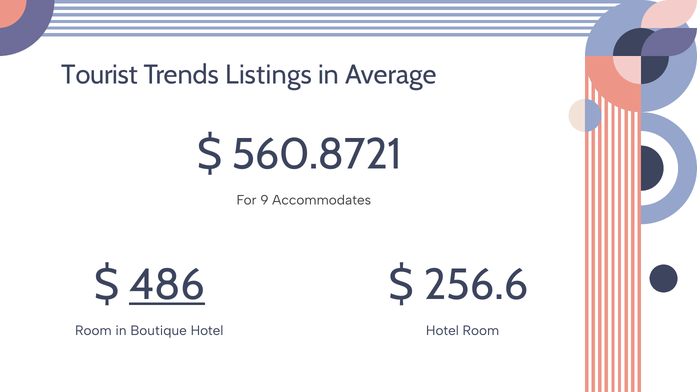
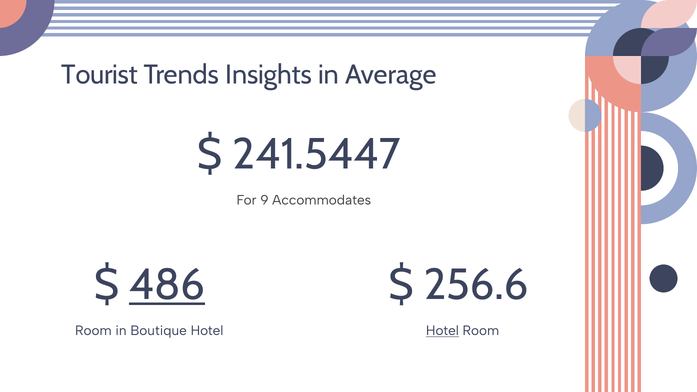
Listings: Listings -> Insights
560.8721: 560.8721 -> 241.5447
Hotel at (442, 331) underline: none -> present
